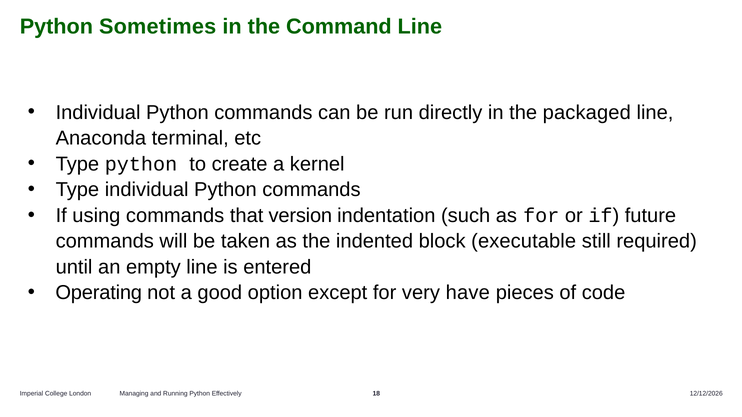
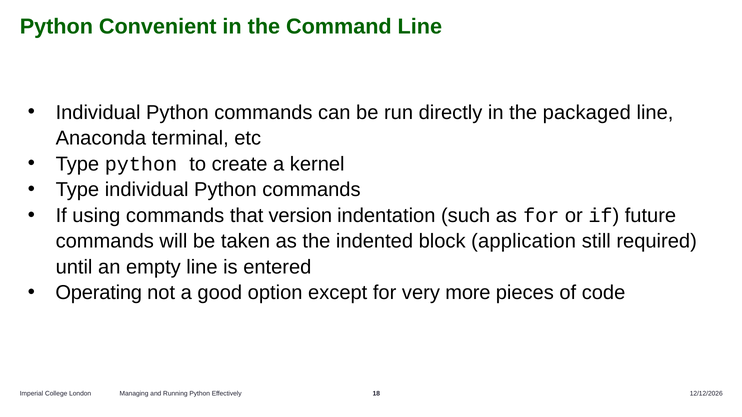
Sometimes: Sometimes -> Convenient
executable: executable -> application
have: have -> more
